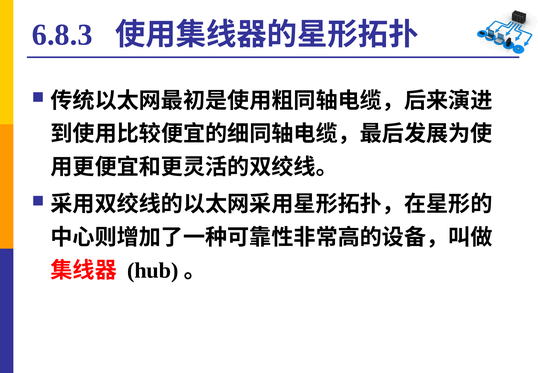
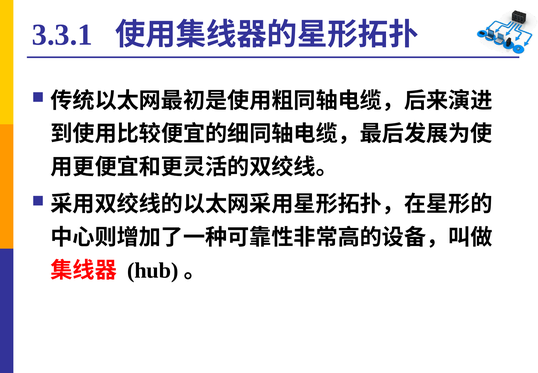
6.8.3: 6.8.3 -> 3.3.1
